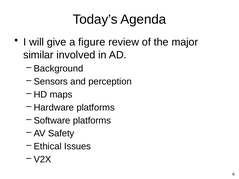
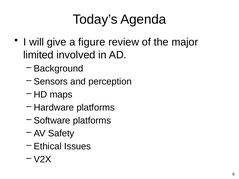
similar: similar -> limited
